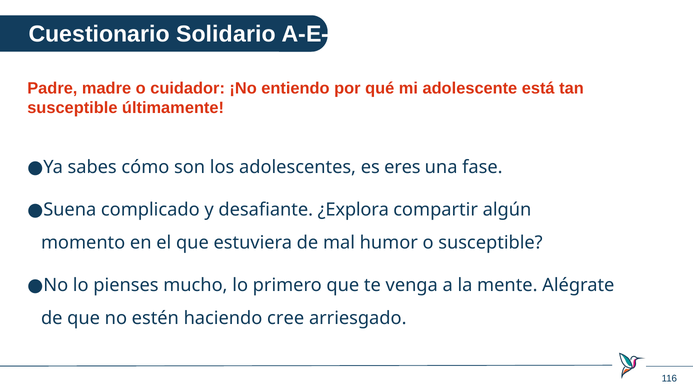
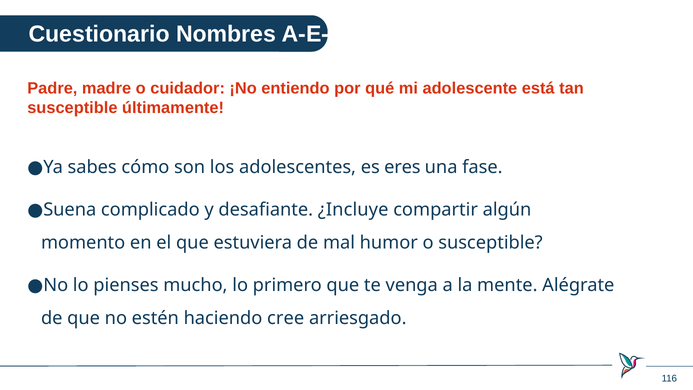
Solidario: Solidario -> Nombres
¿Explora: ¿Explora -> ¿Incluye
